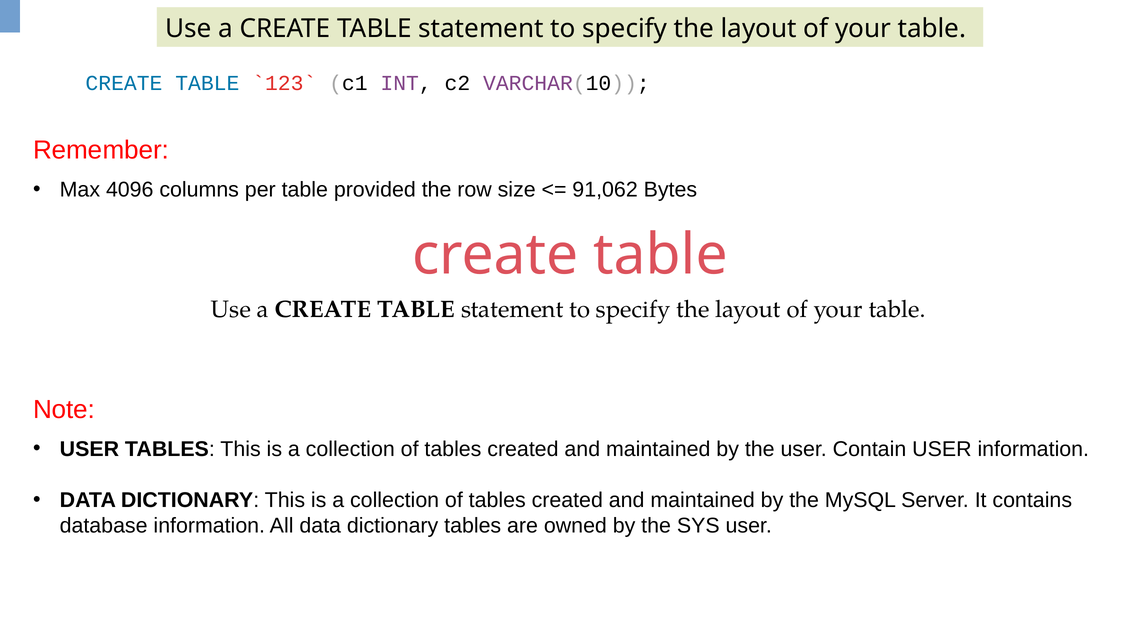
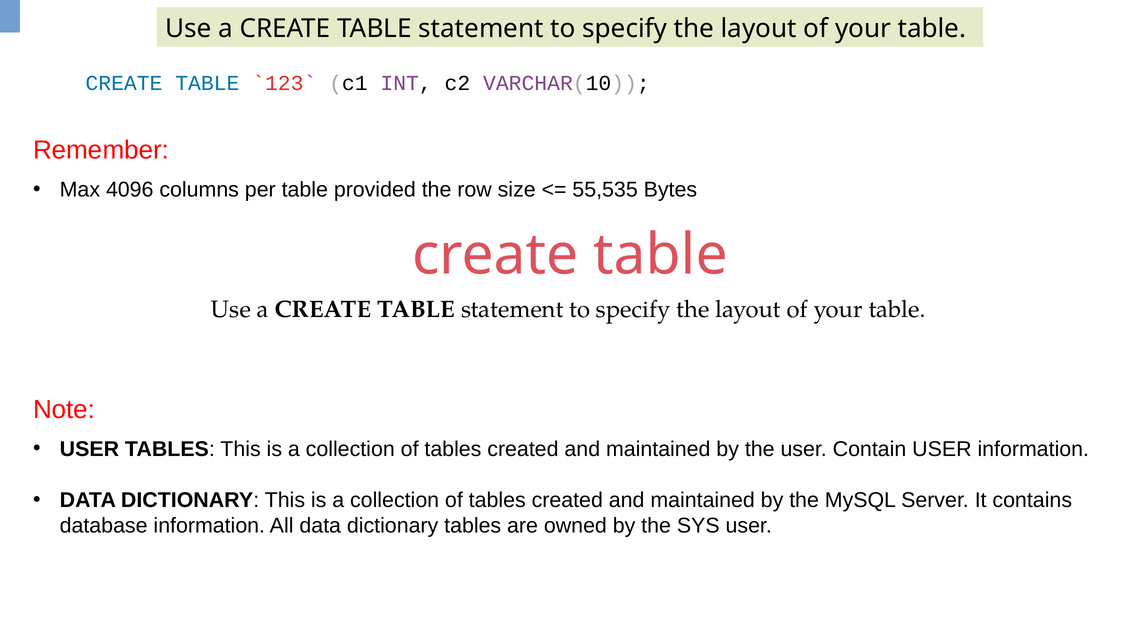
91,062: 91,062 -> 55,535
